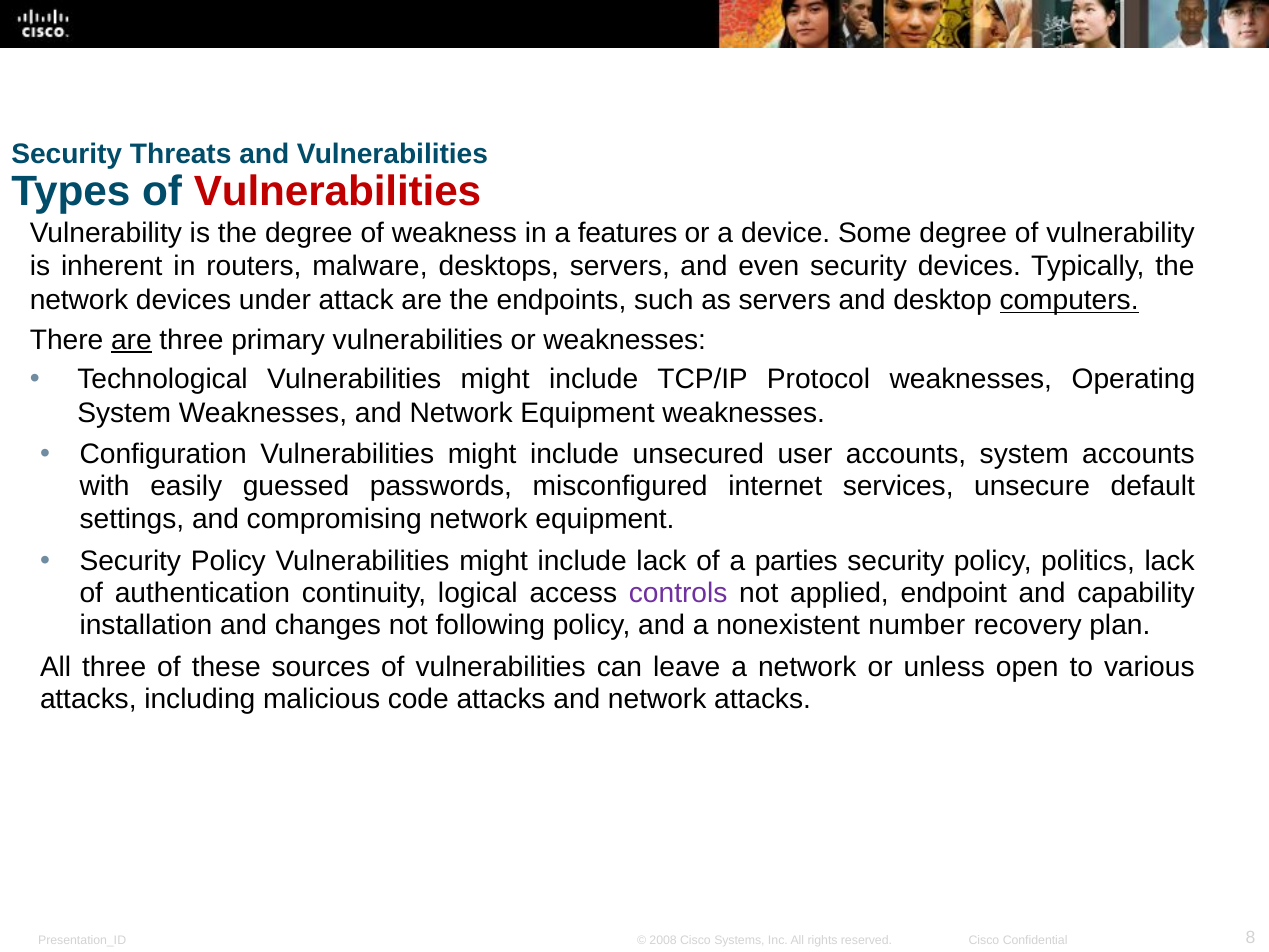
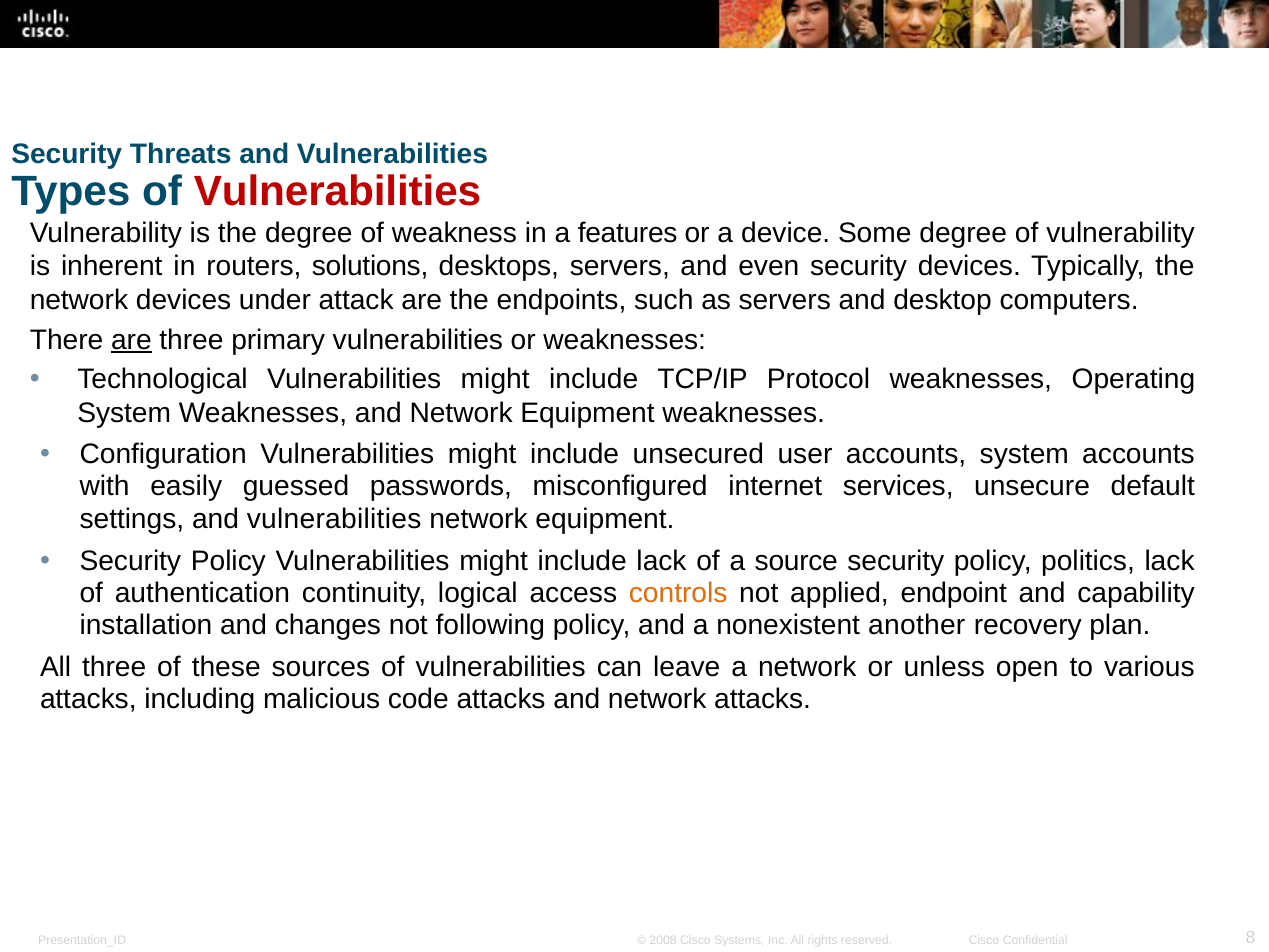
malware: malware -> solutions
computers underline: present -> none
settings and compromising: compromising -> vulnerabilities
parties: parties -> source
controls colour: purple -> orange
number: number -> another
